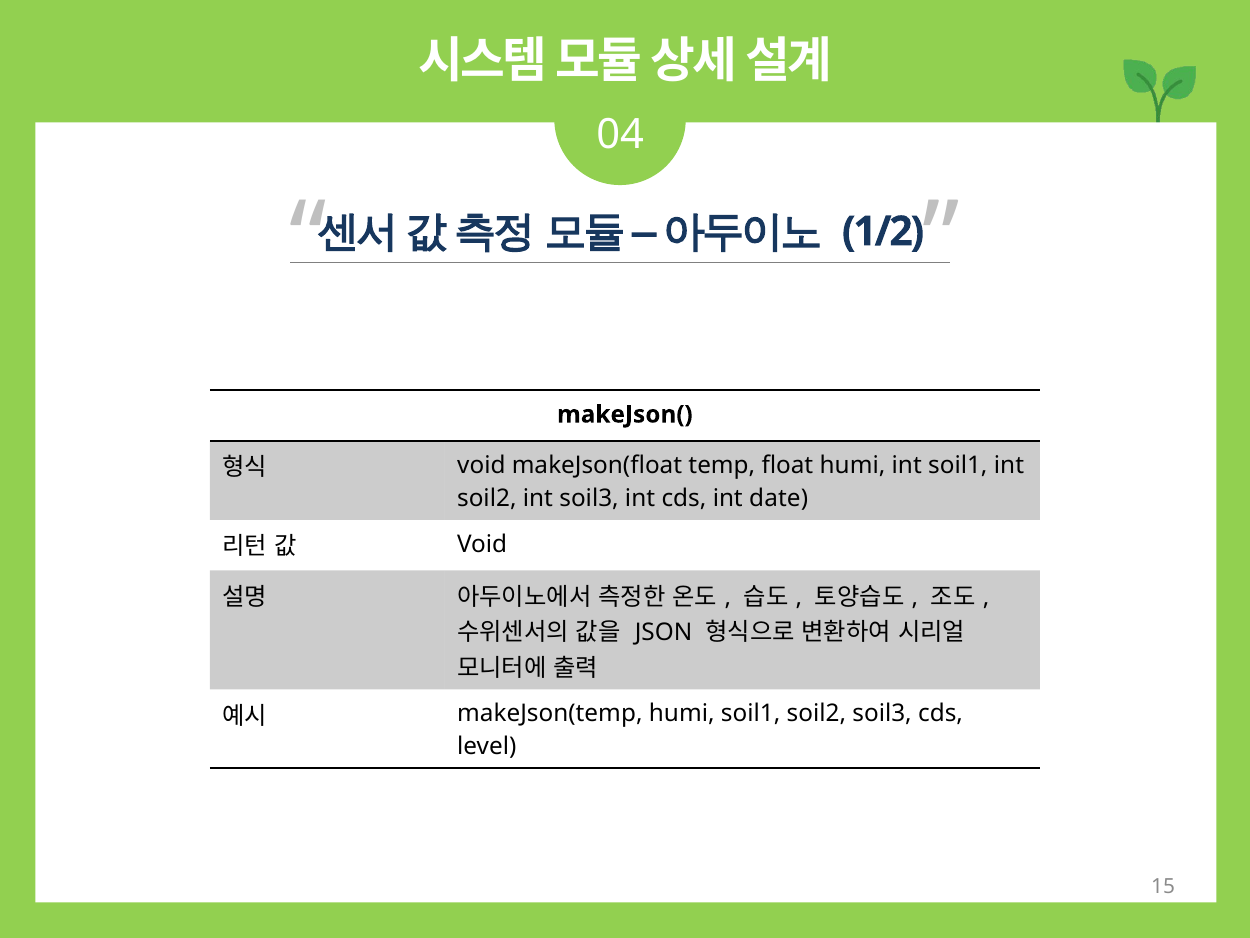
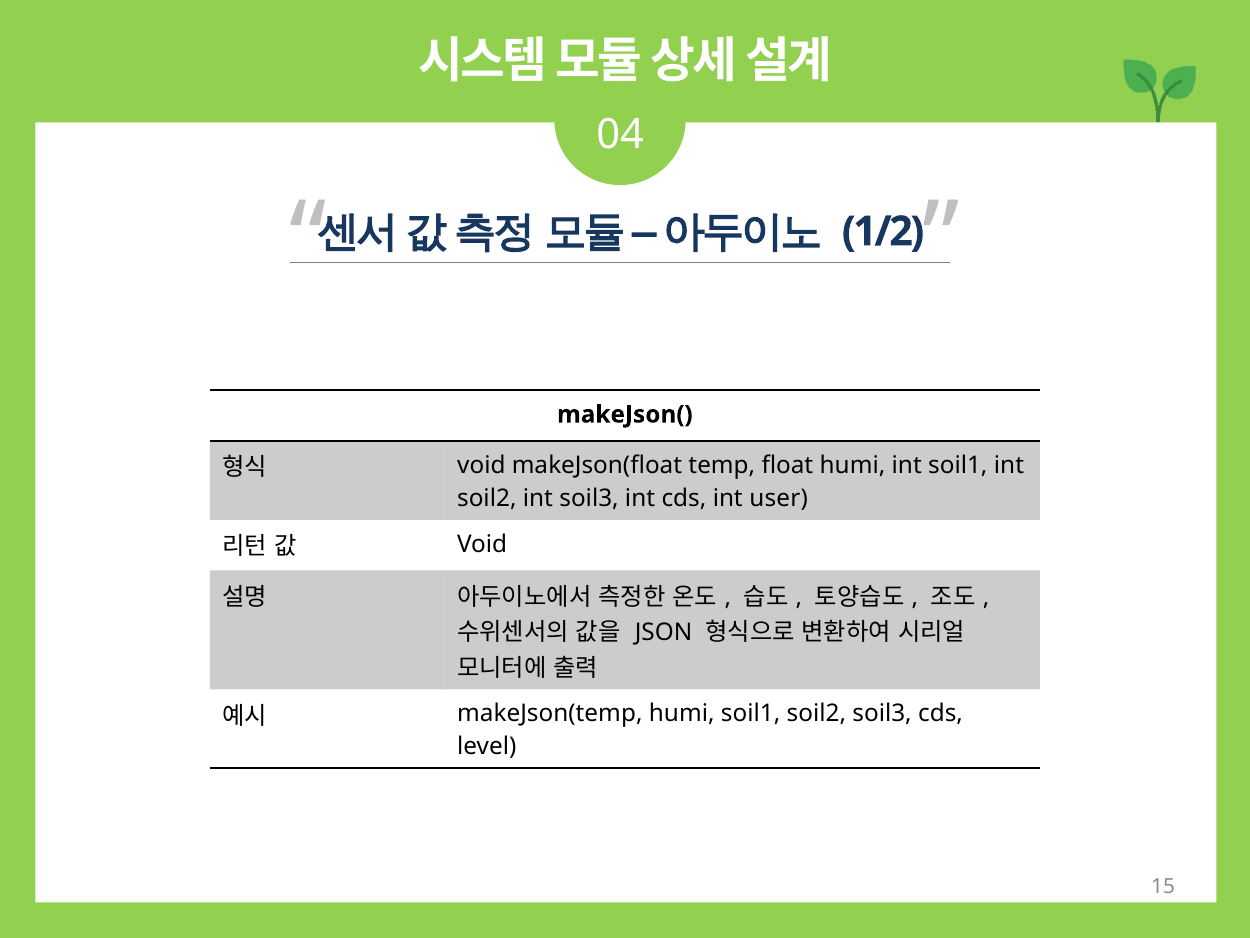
date: date -> user
